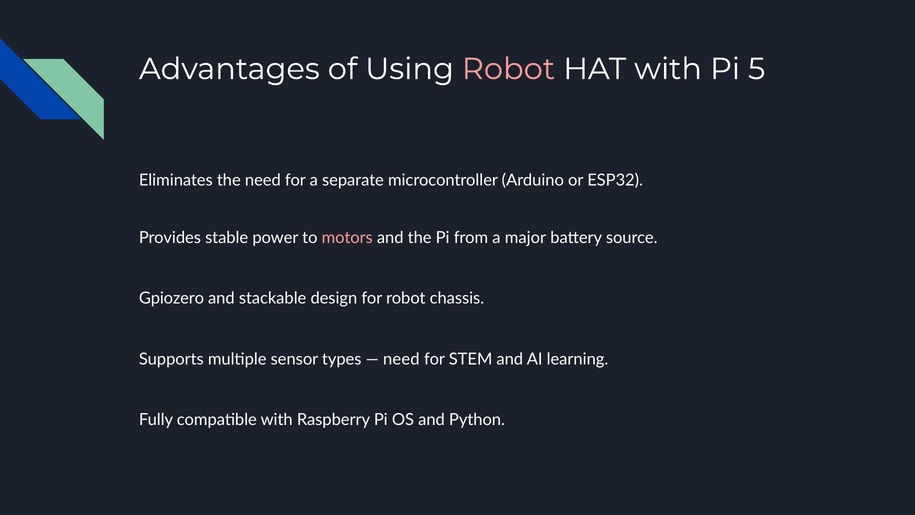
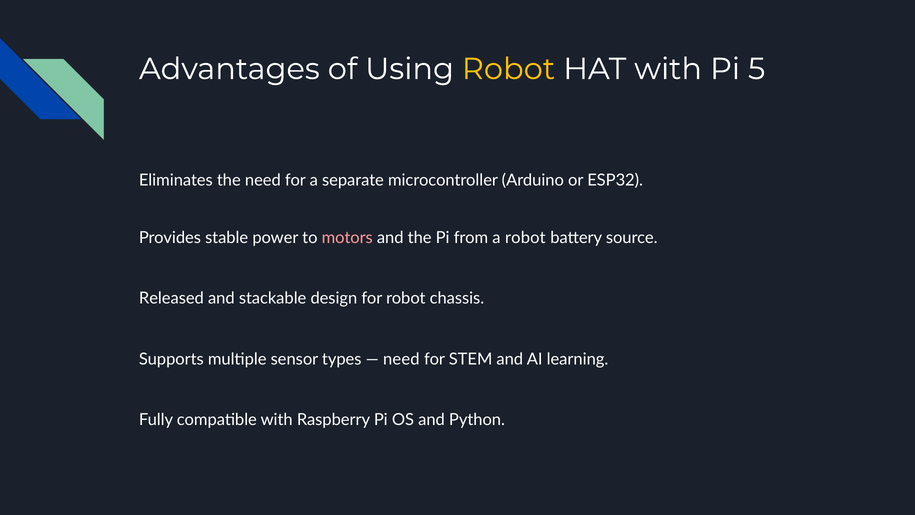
Robot at (508, 69) colour: pink -> yellow
a major: major -> robot
Gpiozero: Gpiozero -> Released
